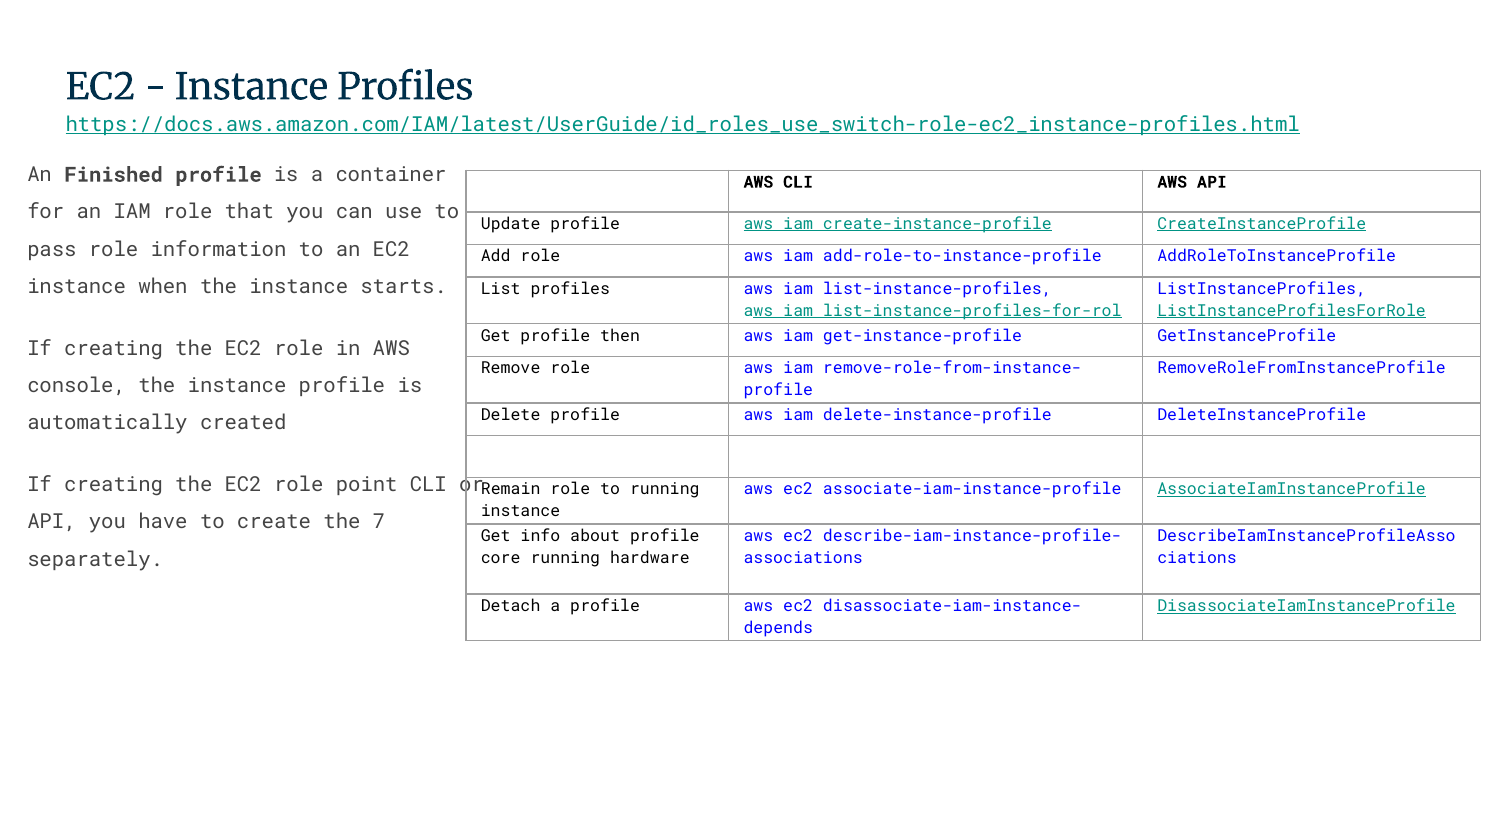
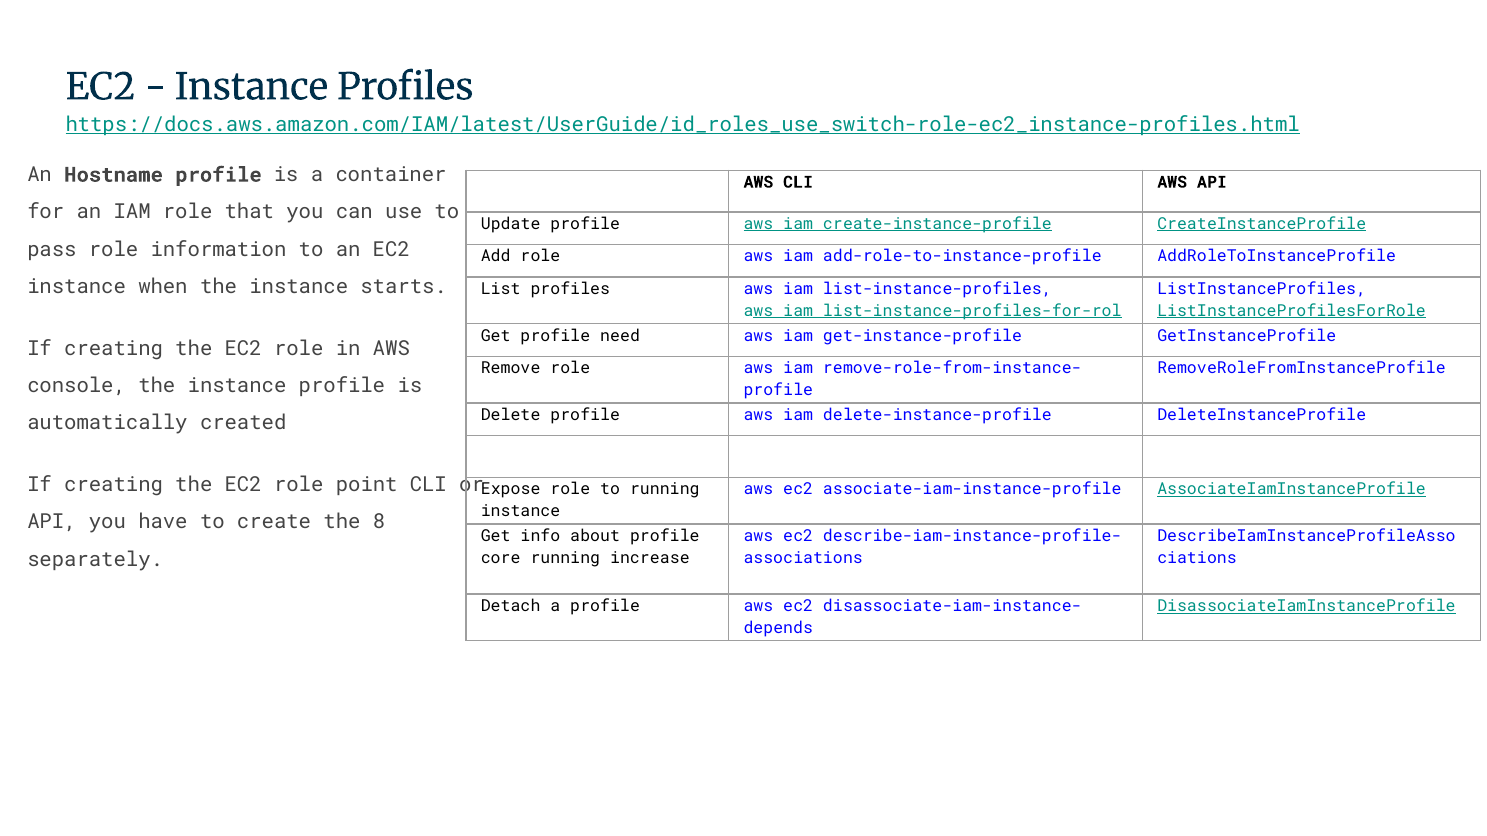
Finished: Finished -> Hostname
then: then -> need
Remain: Remain -> Expose
7: 7 -> 8
hardware: hardware -> increase
